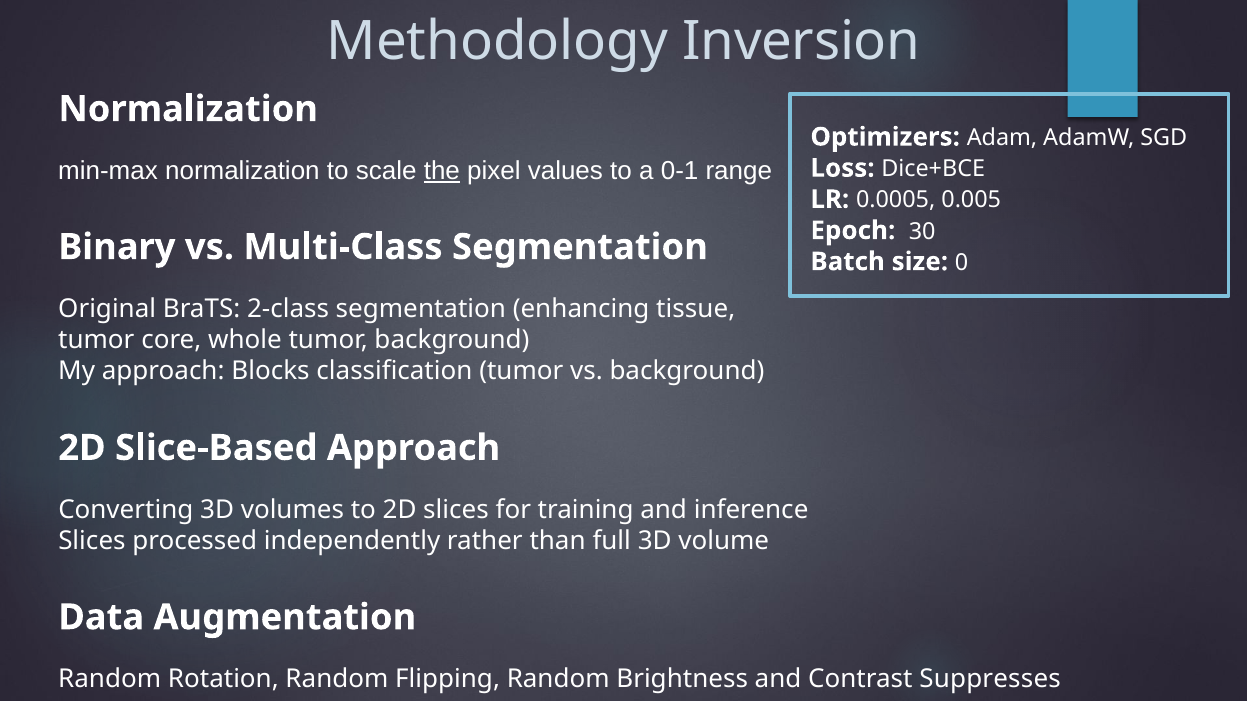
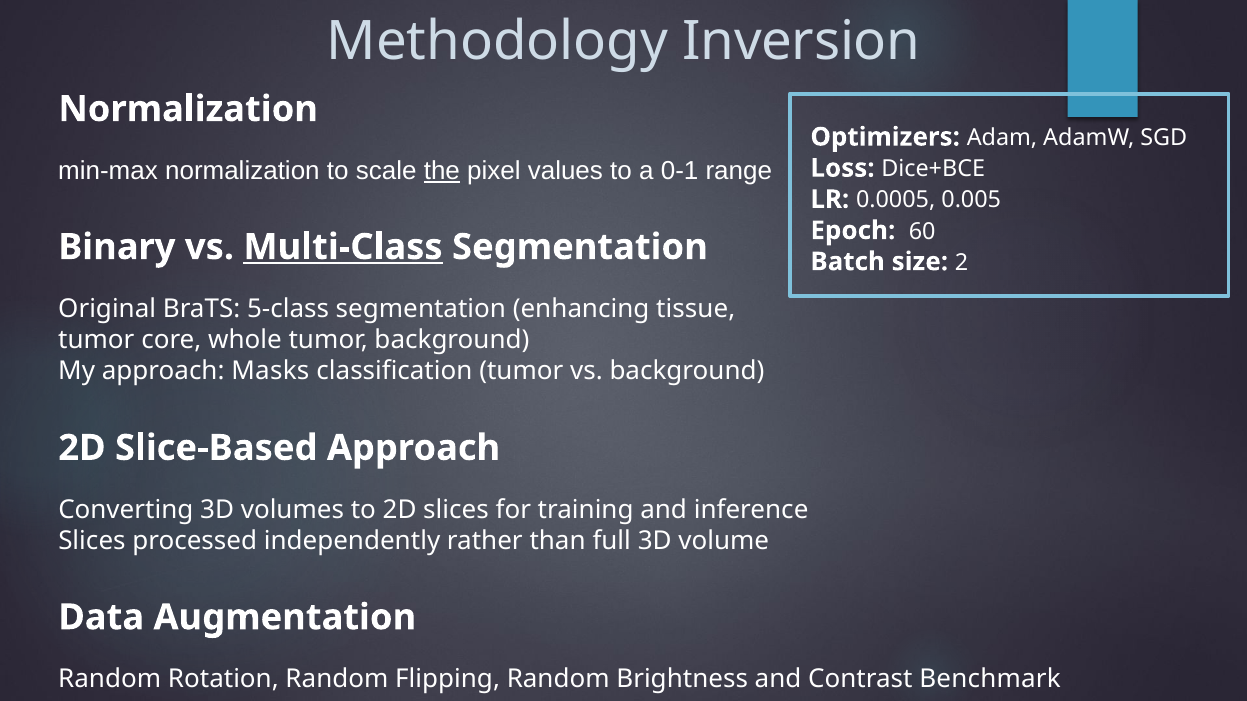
30: 30 -> 60
Multi-Class underline: none -> present
0: 0 -> 2
2-class: 2-class -> 5-class
Blocks: Blocks -> Masks
Suppresses: Suppresses -> Benchmark
